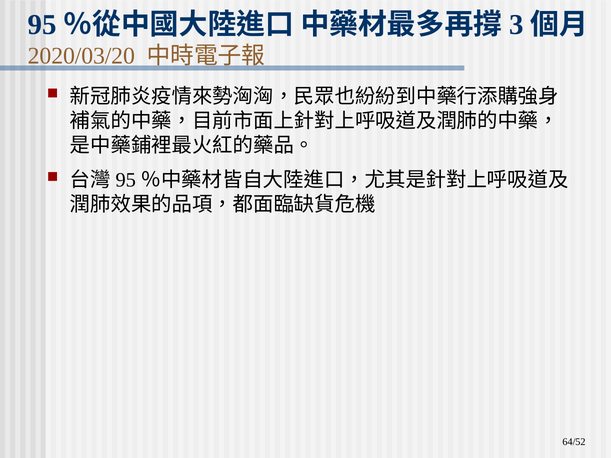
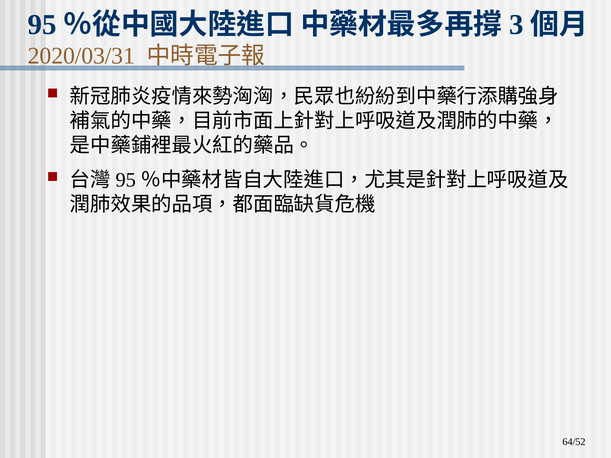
2020/03/20: 2020/03/20 -> 2020/03/31
